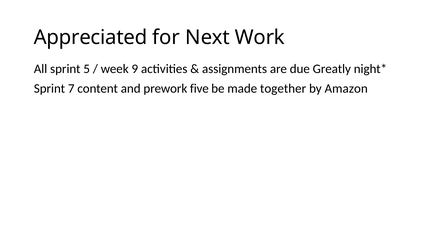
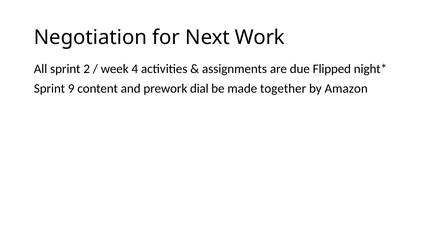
Appreciated: Appreciated -> Negotiation
5: 5 -> 2
9: 9 -> 4
Greatly: Greatly -> Flipped
7: 7 -> 9
five: five -> dial
